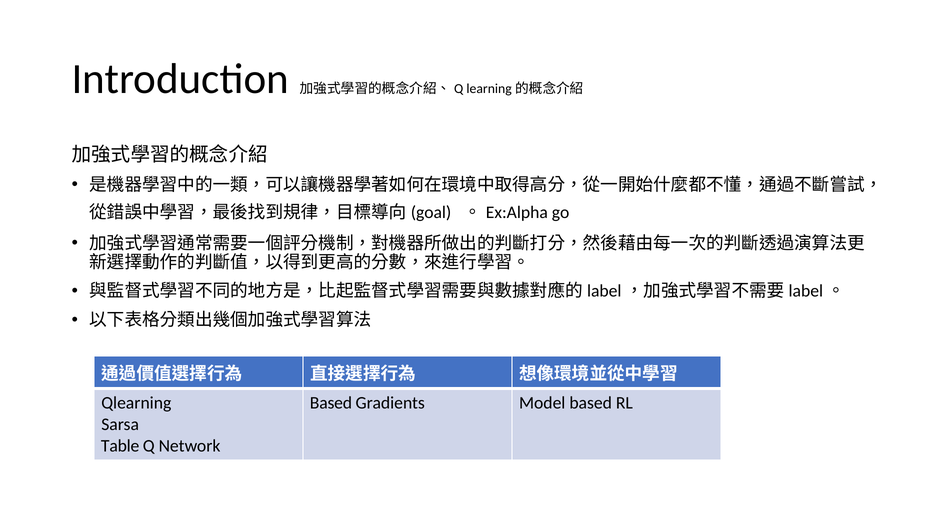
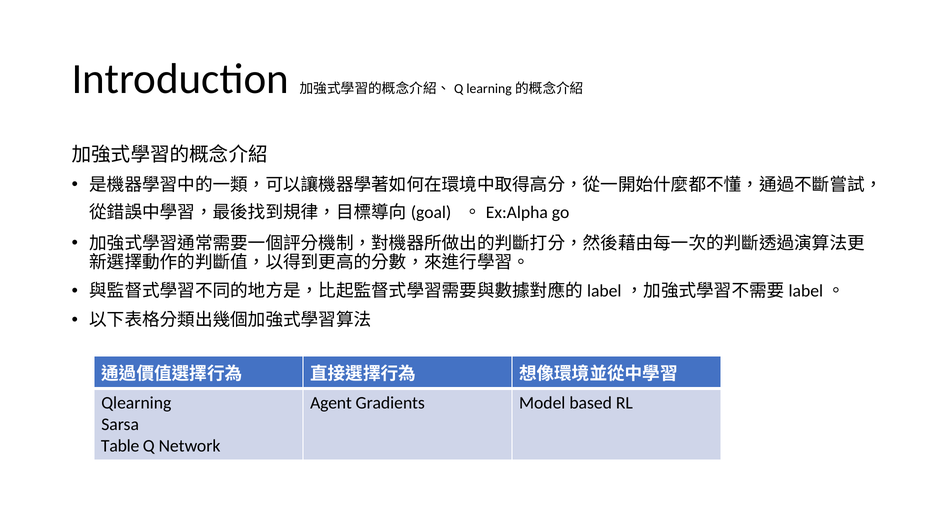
Based at (331, 403): Based -> Agent
